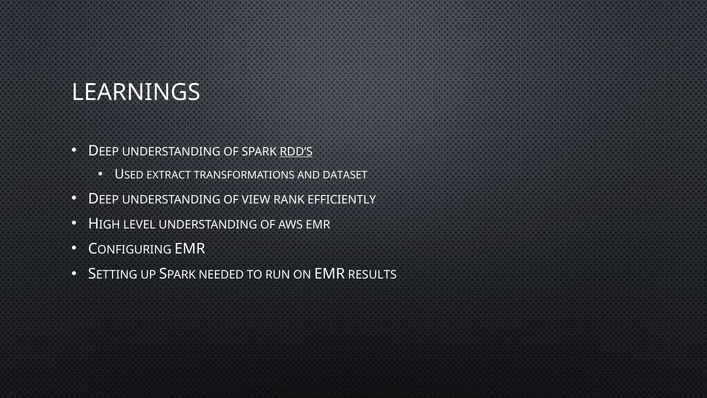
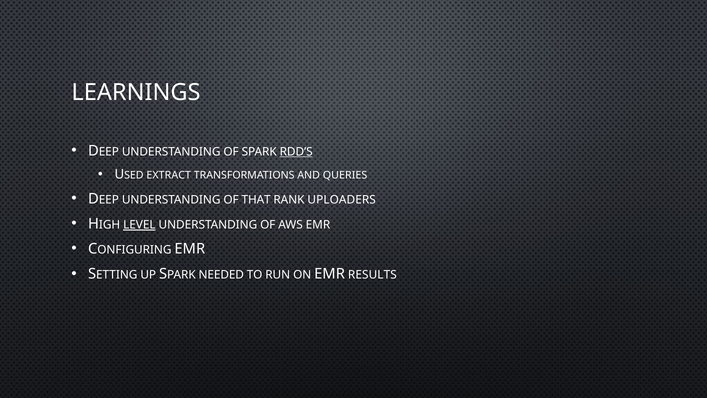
DATASET: DATASET -> QUERIES
VIEW: VIEW -> THAT
EFFICIENTLY: EFFICIENTLY -> UPLOADERS
LEVEL underline: none -> present
